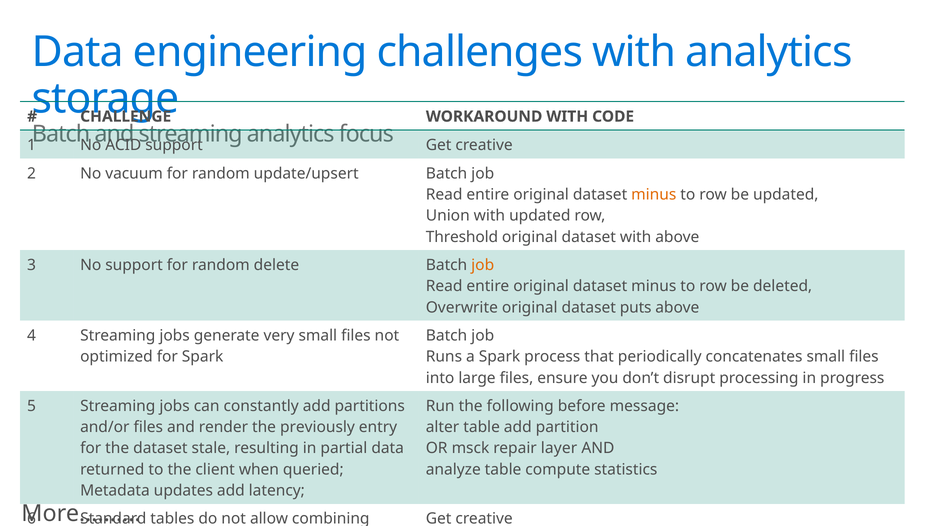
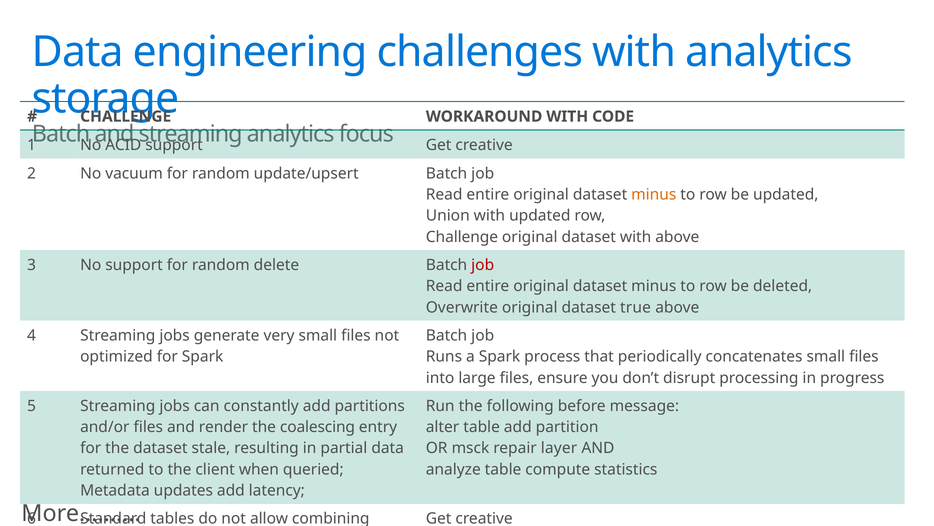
Threshold at (462, 237): Threshold -> Challenge
job at (483, 265) colour: orange -> red
puts: puts -> true
previously: previously -> coalescing
